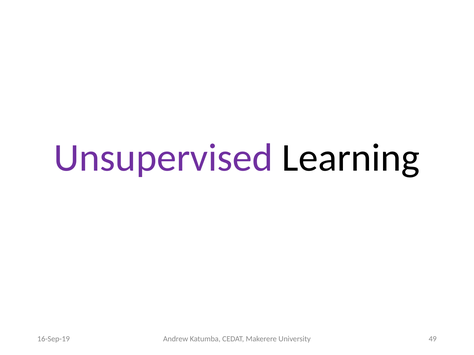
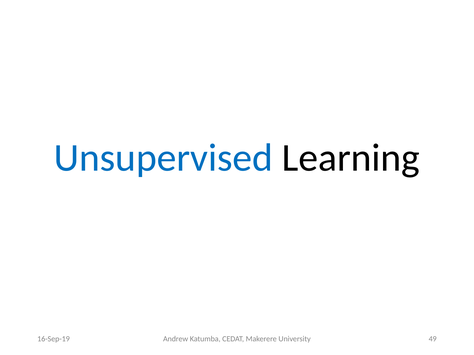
Unsupervised colour: purple -> blue
